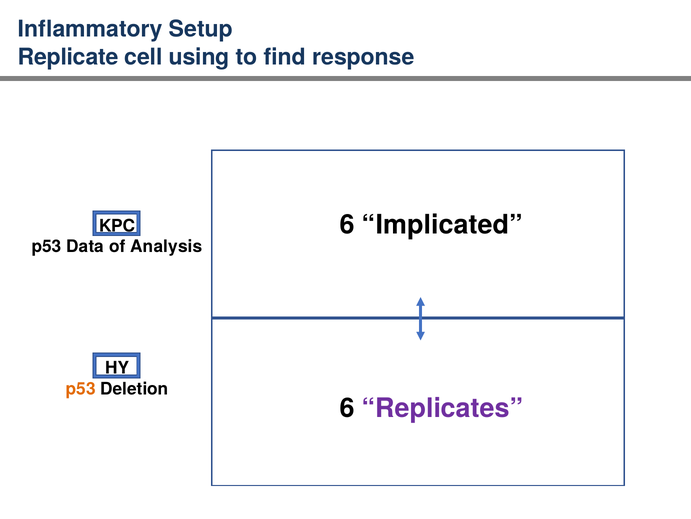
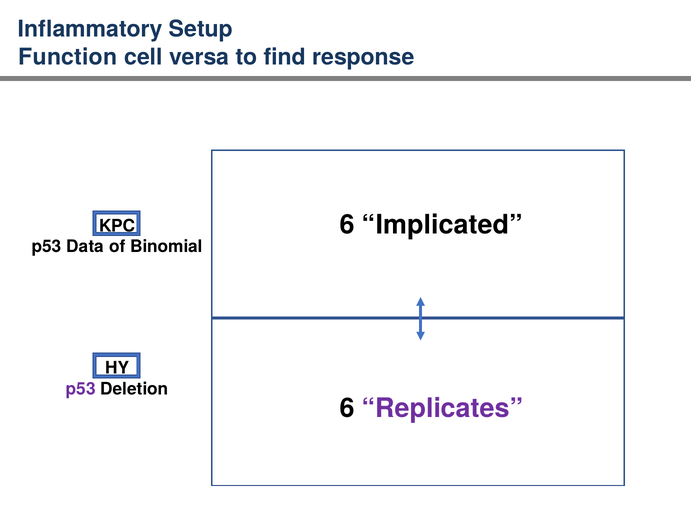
Replicate: Replicate -> Function
using: using -> versa
Analysis: Analysis -> Binomial
p53 at (81, 388) colour: orange -> purple
